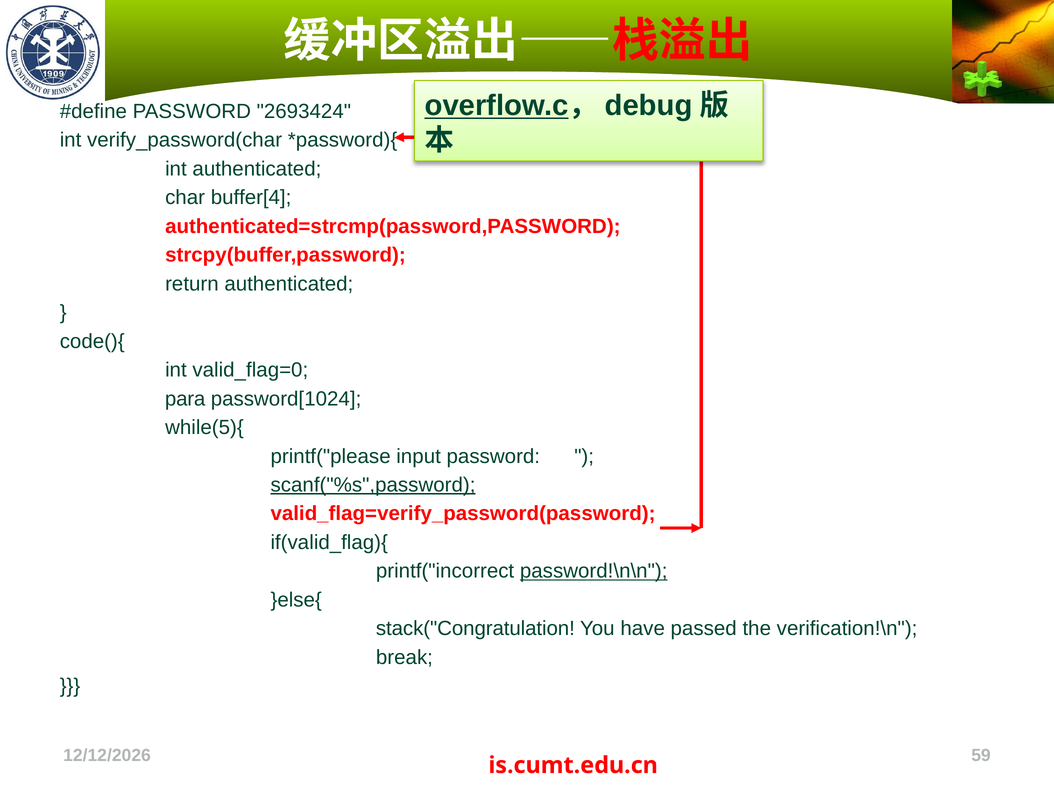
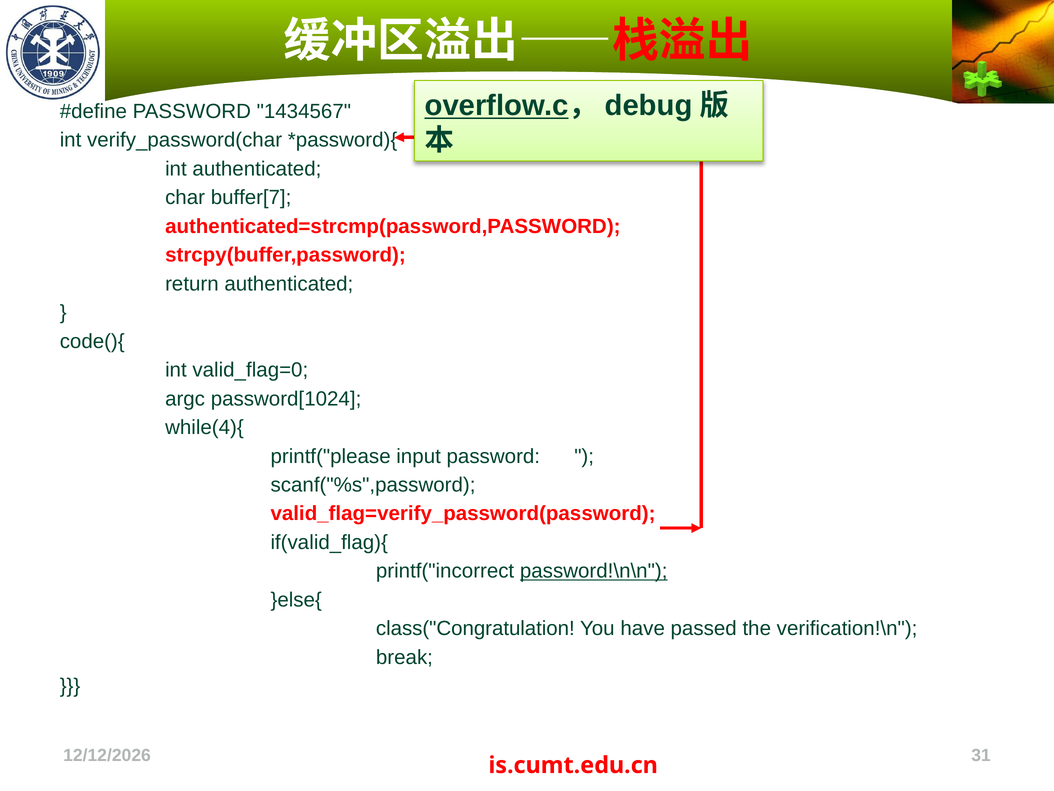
2693424: 2693424 -> 1434567
buffer[4: buffer[4 -> buffer[7
para: para -> argc
while(5){: while(5){ -> while(4){
scanf("%s",password underline: present -> none
stack("Congratulation: stack("Congratulation -> class("Congratulation
59: 59 -> 31
